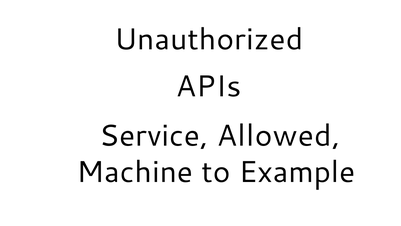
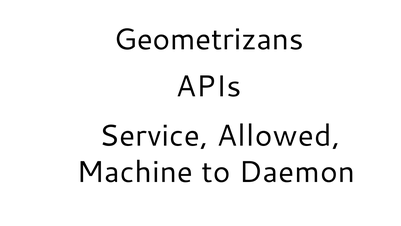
Unauthorized: Unauthorized -> Geometrizans
Example: Example -> Daemon
